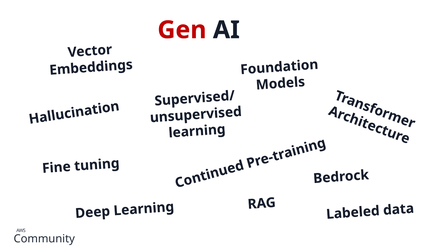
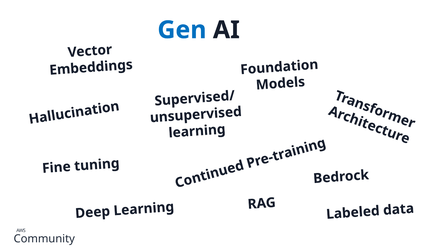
Gen colour: red -> blue
